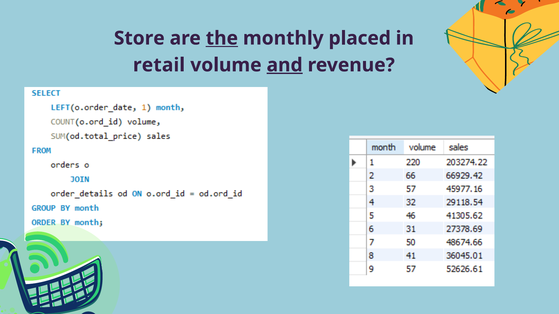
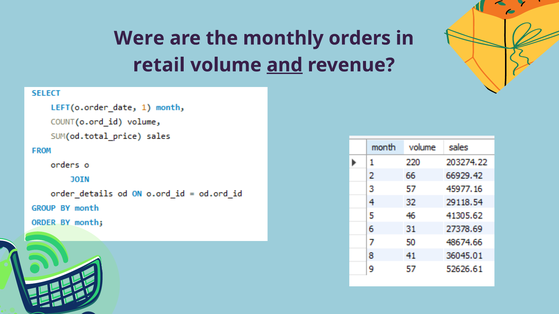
Store: Store -> Were
the underline: present -> none
placed: placed -> orders
